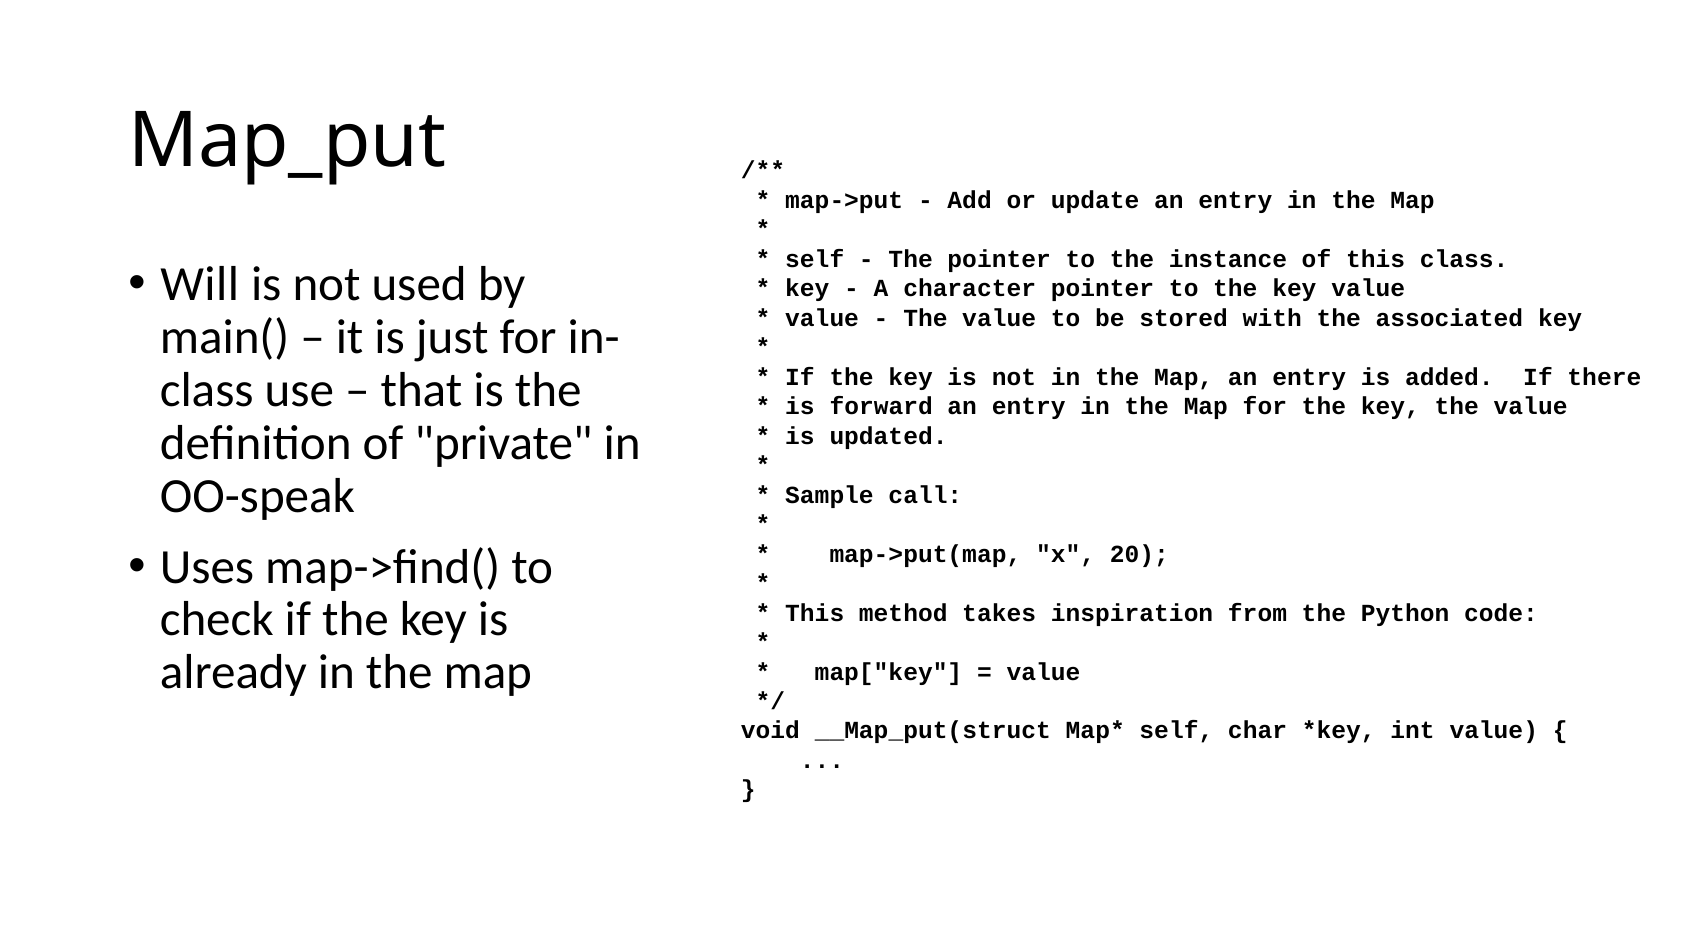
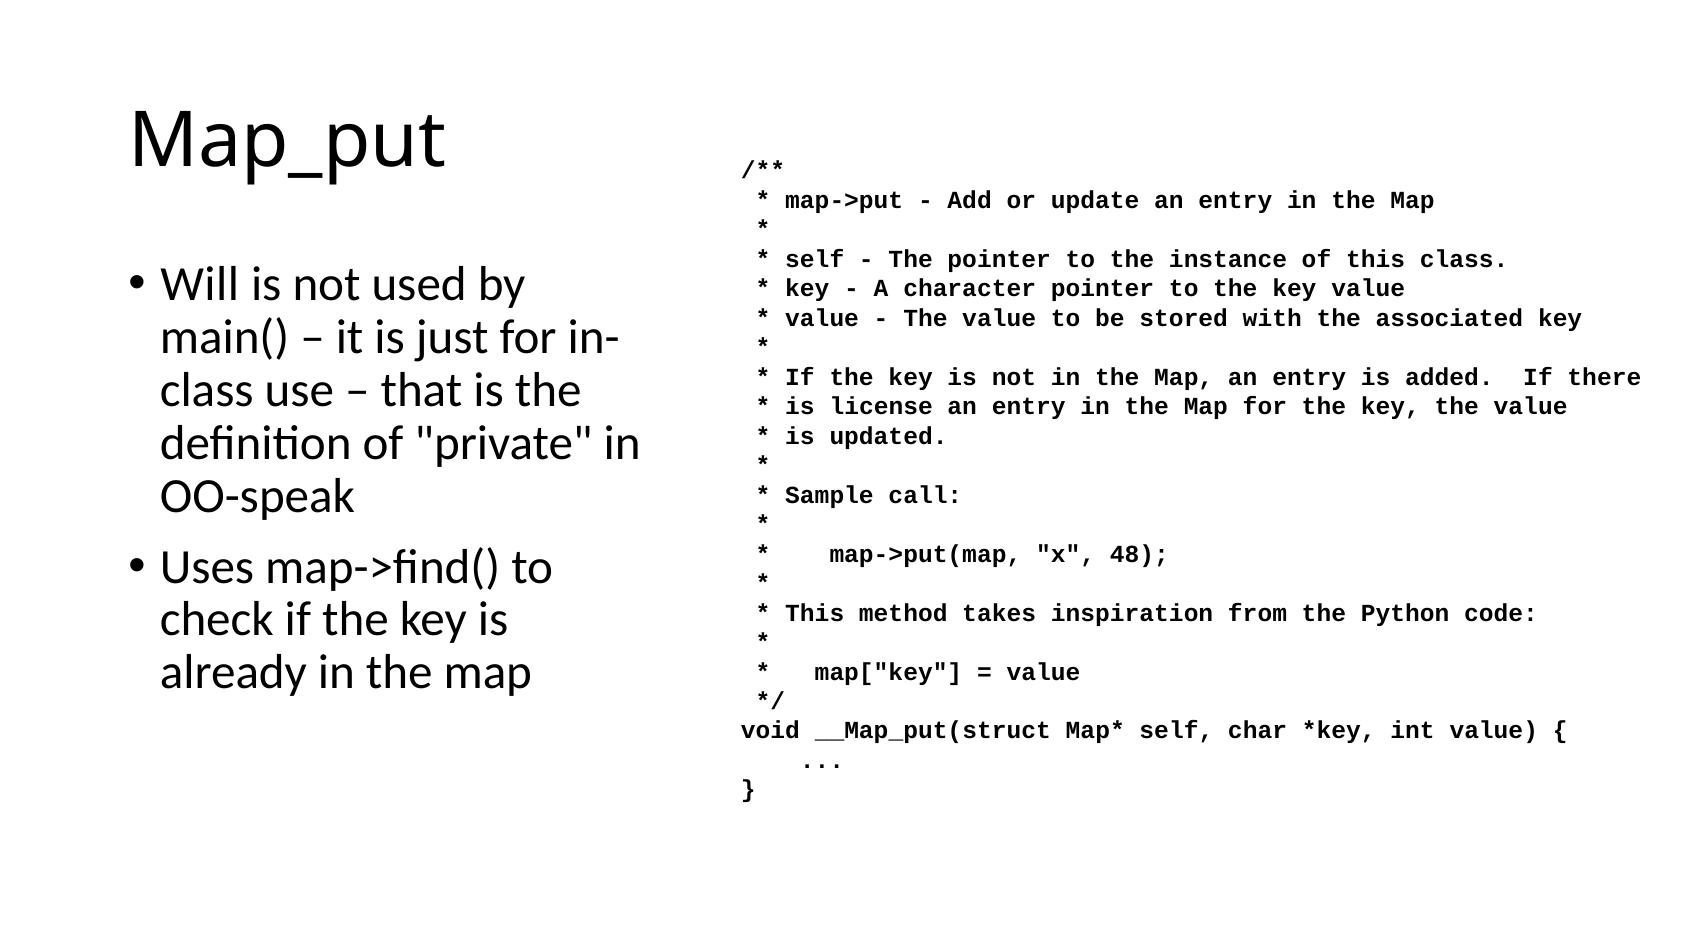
forward: forward -> license
20: 20 -> 48
